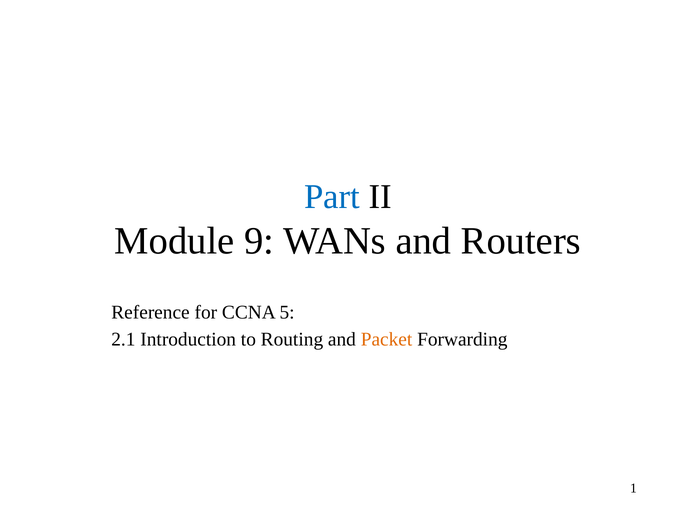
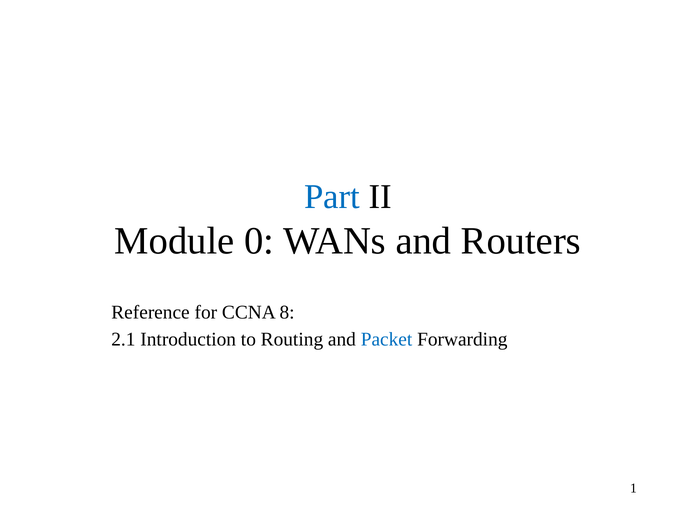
9: 9 -> 0
5: 5 -> 8
Packet colour: orange -> blue
